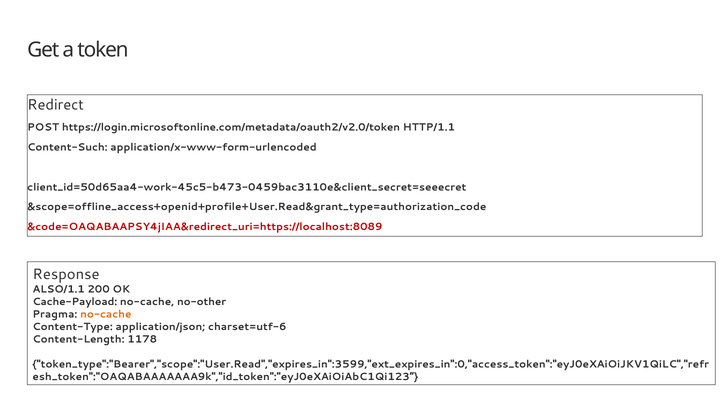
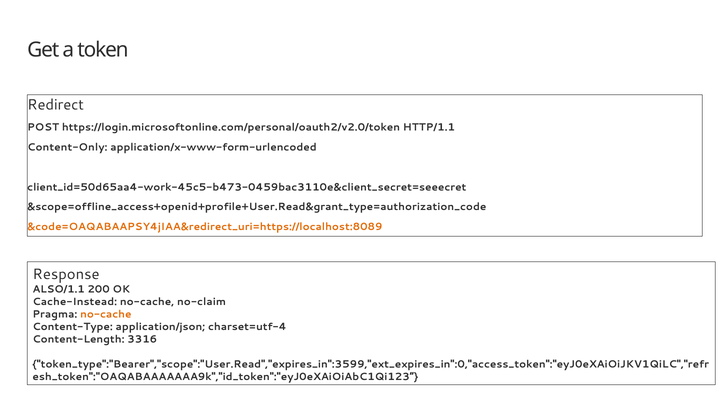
https://login.microsoftonline.com/metadata/oauth2/v2.0/token: https://login.microsoftonline.com/metadata/oauth2/v2.0/token -> https://login.microsoftonline.com/personal/oauth2/v2.0/token
Content-Such: Content-Such -> Content-Only
&code=OAQABAAPSY4jIAA&redirect_uri=https://localhost:8089 colour: red -> orange
Cache-Payload: Cache-Payload -> Cache-Instead
no-other: no-other -> no-claim
charset=utf-6: charset=utf-6 -> charset=utf-4
1178: 1178 -> 3316
